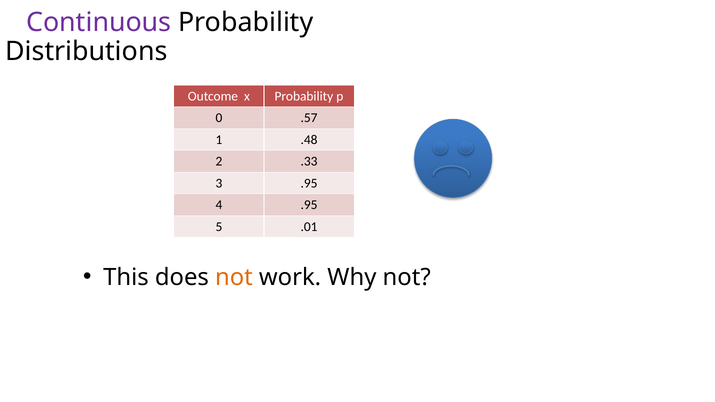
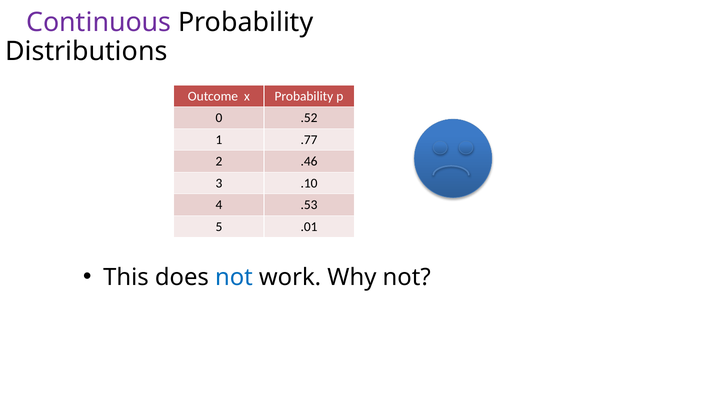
.57: .57 -> .52
.48: .48 -> .77
.33: .33 -> .46
3 .95: .95 -> .10
4 .95: .95 -> .53
not at (234, 277) colour: orange -> blue
